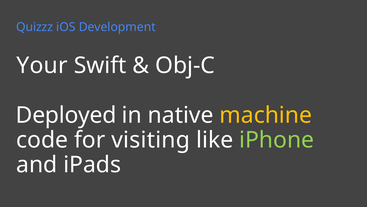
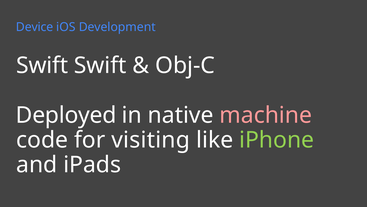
Quizzz: Quizzz -> Device
Your at (42, 65): Your -> Swift
machine colour: yellow -> pink
